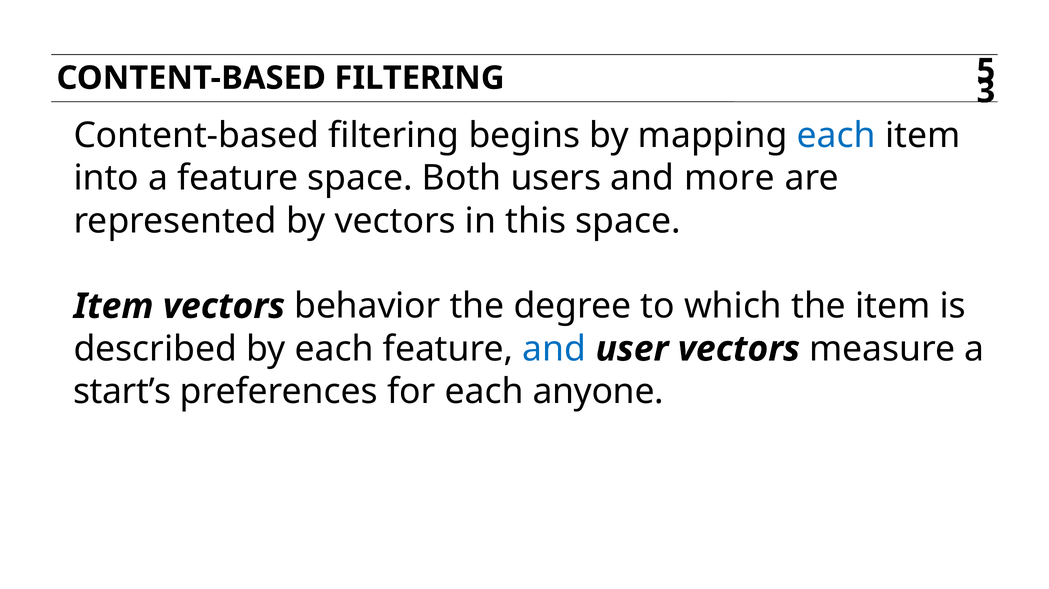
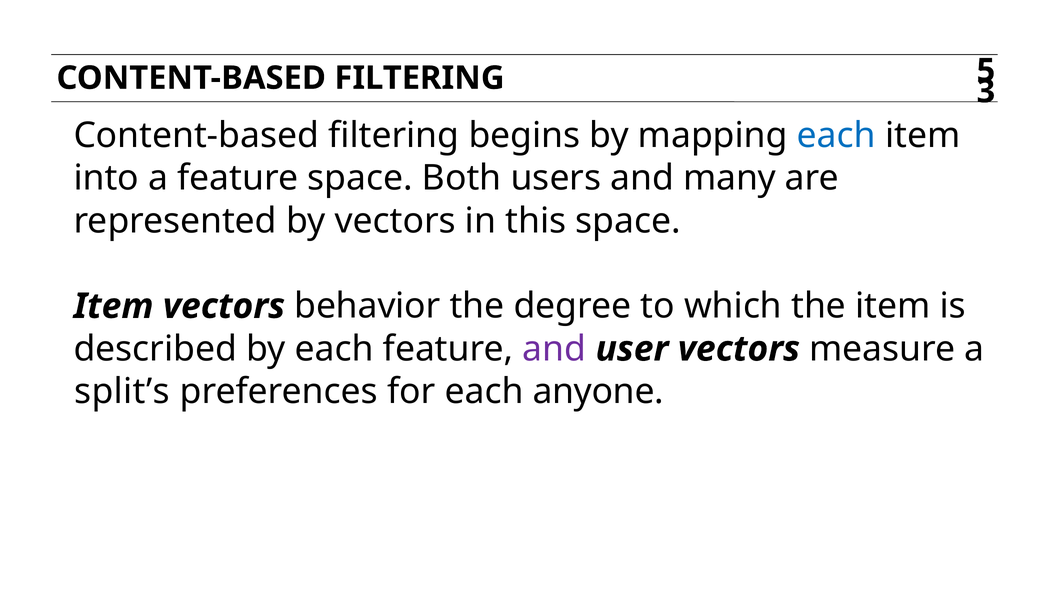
more: more -> many
and at (554, 349) colour: blue -> purple
start’s: start’s -> split’s
